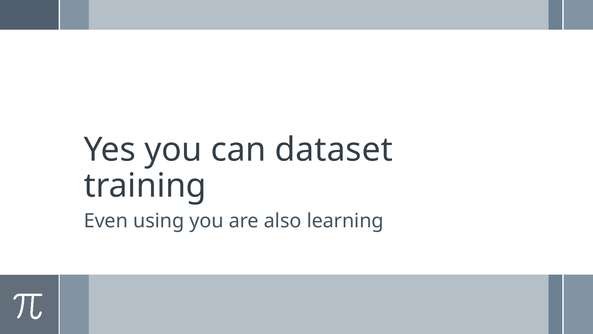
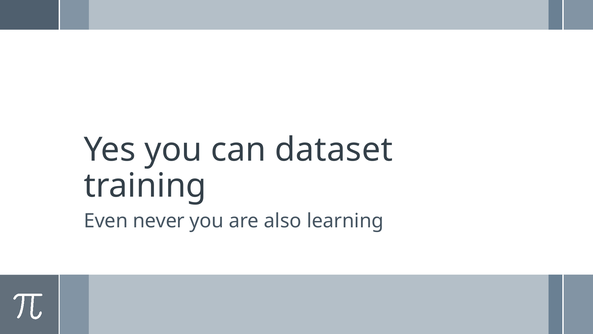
using: using -> never
